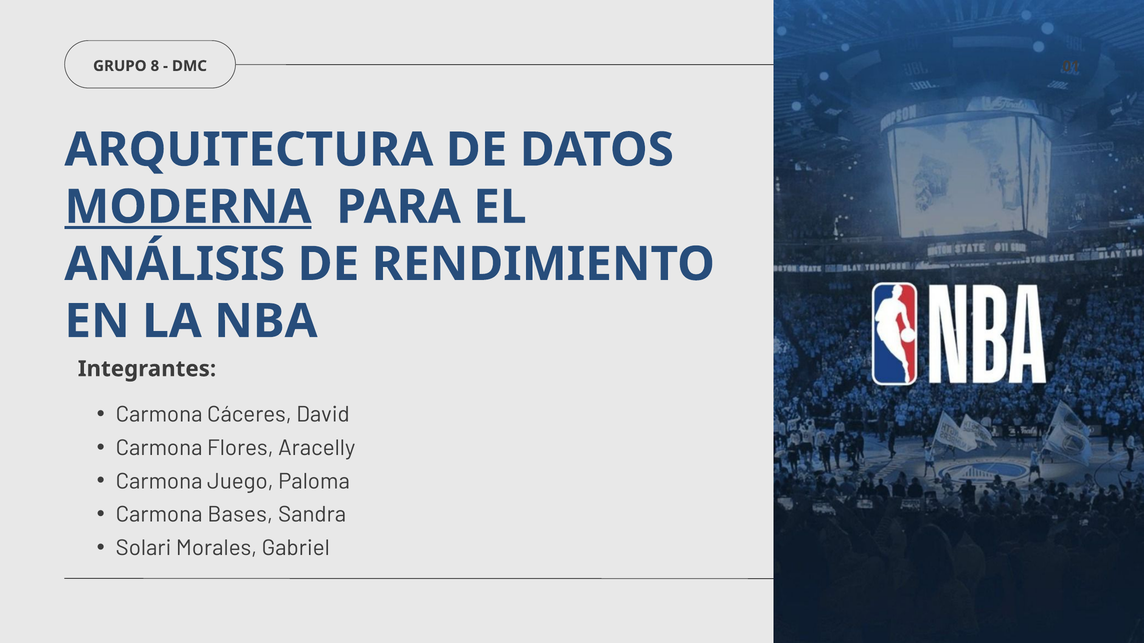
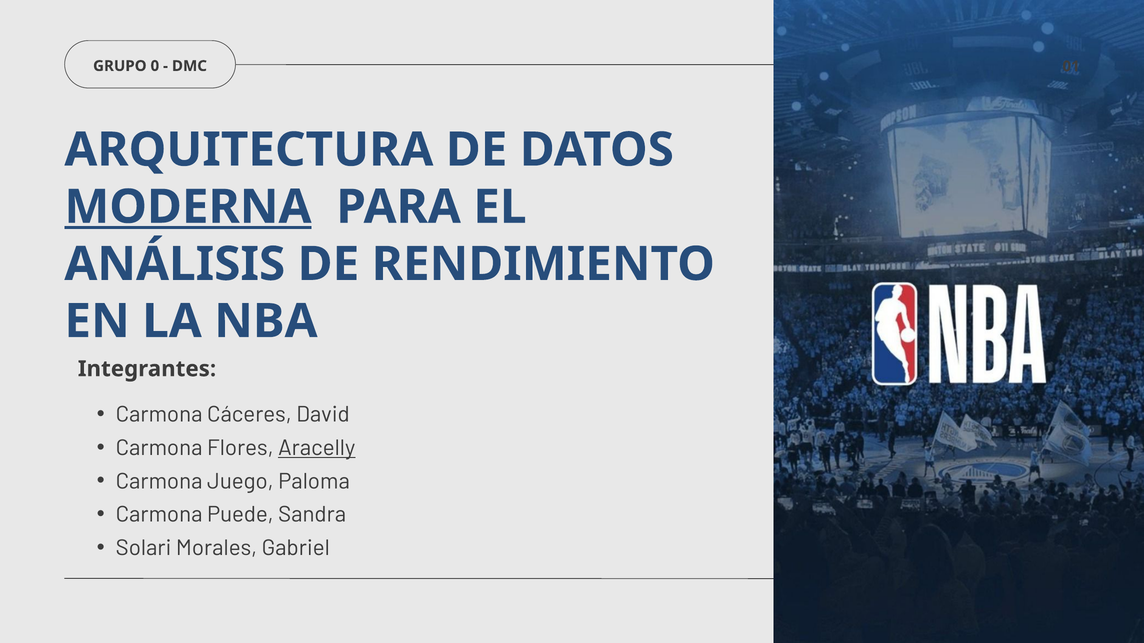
8: 8 -> 0
Aracelly underline: none -> present
Bases: Bases -> Puede
